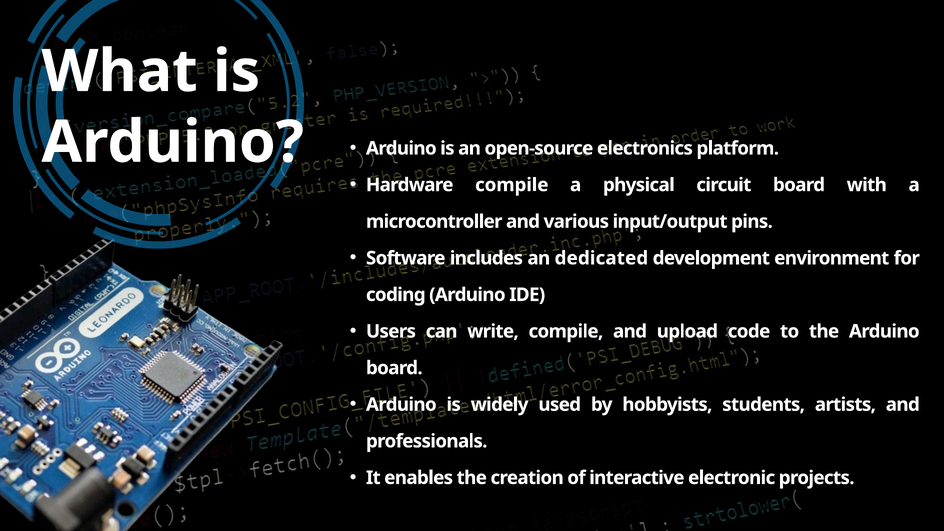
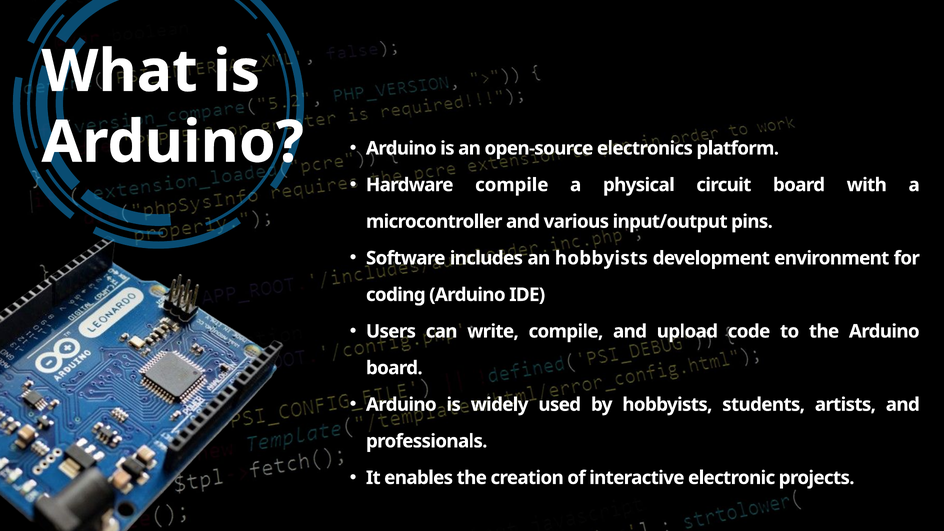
an dedicated: dedicated -> hobbyists
